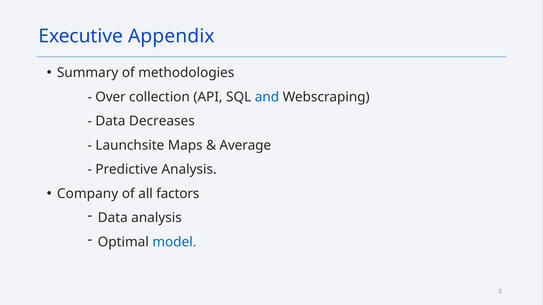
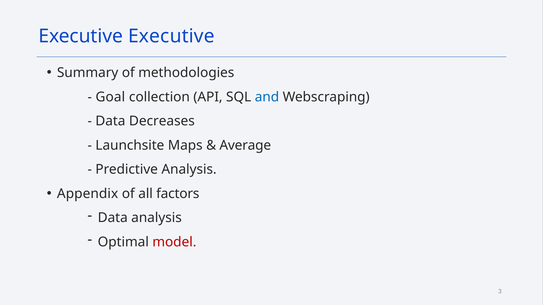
Executive Appendix: Appendix -> Executive
Over: Over -> Goal
Company: Company -> Appendix
model colour: blue -> red
